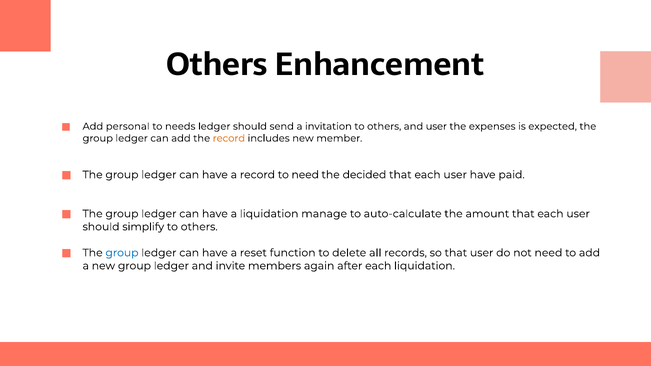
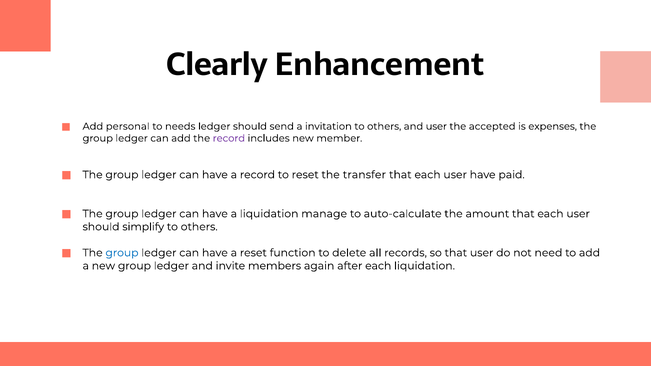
Others at (217, 65): Others -> Clearly
expenses: expenses -> accepted
expected: expected -> expenses
record at (229, 138) colour: orange -> purple
to need: need -> reset
decided: decided -> transfer
